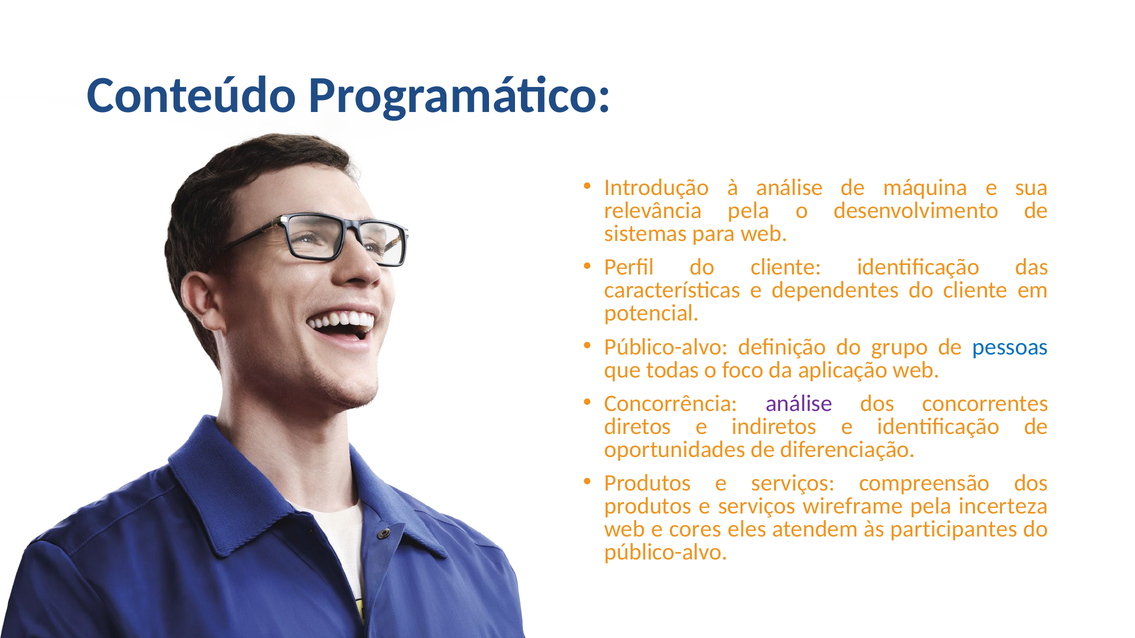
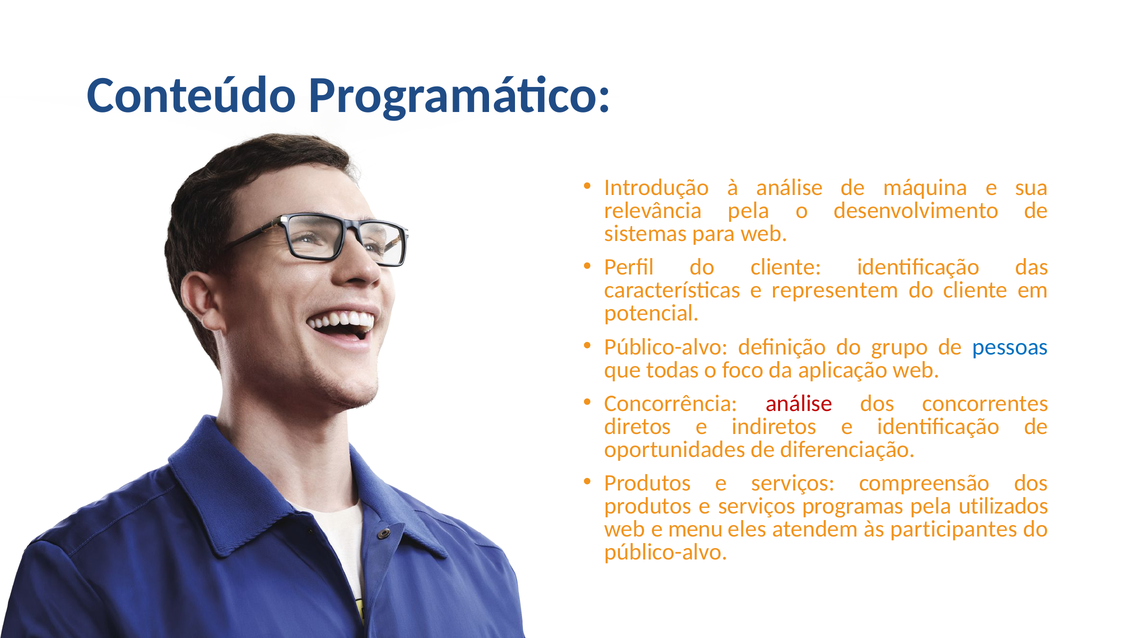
dependentes: dependentes -> representem
análise at (799, 404) colour: purple -> red
wireframe: wireframe -> programas
incerteza: incerteza -> utilizados
cores: cores -> menu
